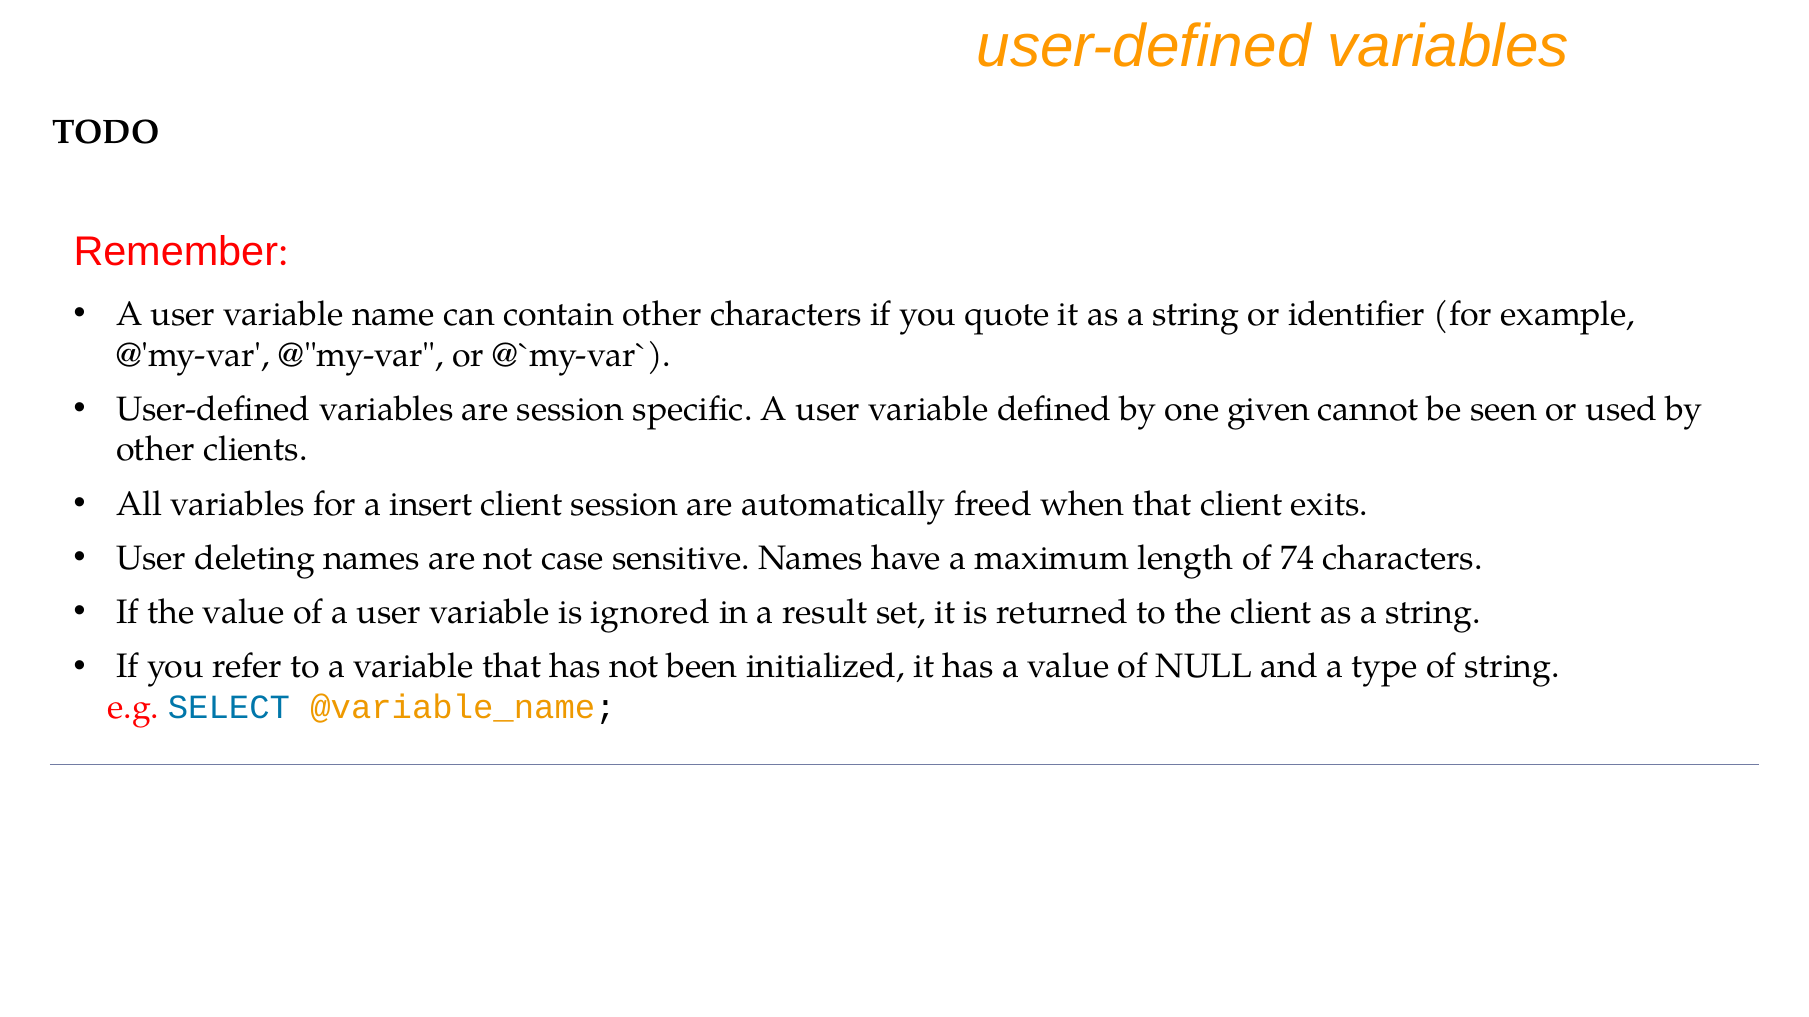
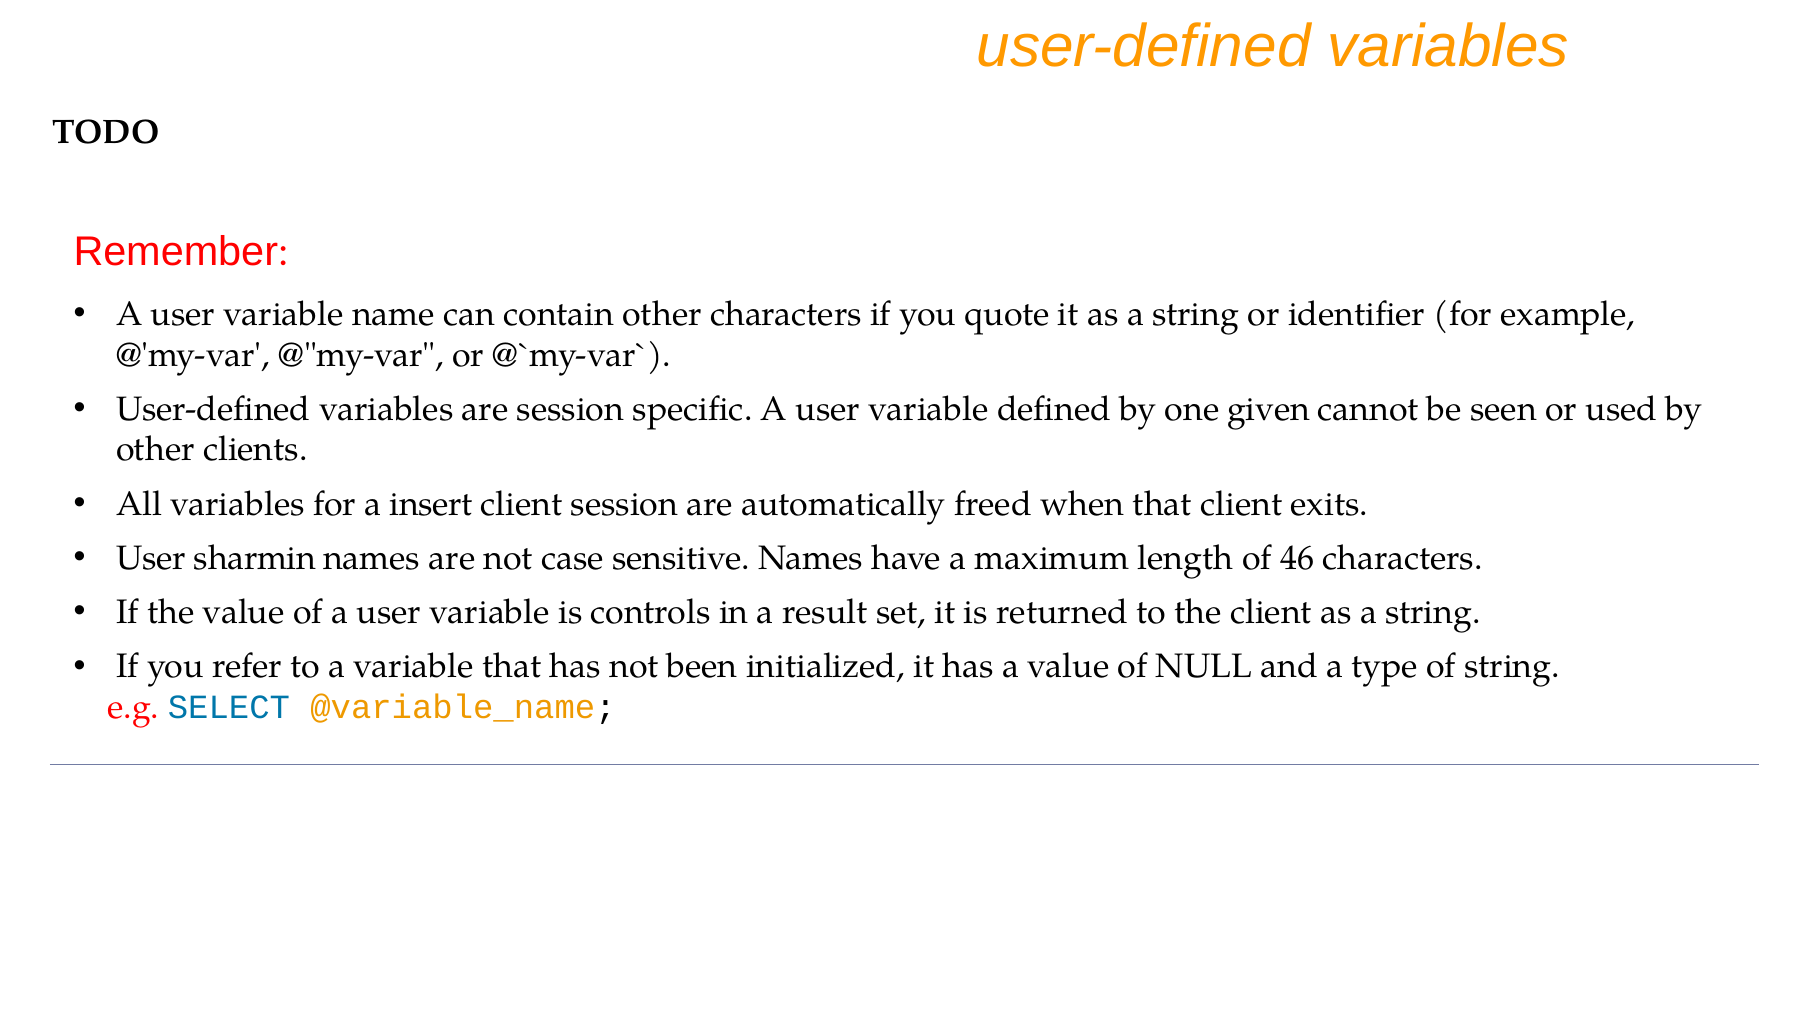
deleting: deleting -> sharmin
74: 74 -> 46
ignored: ignored -> controls
